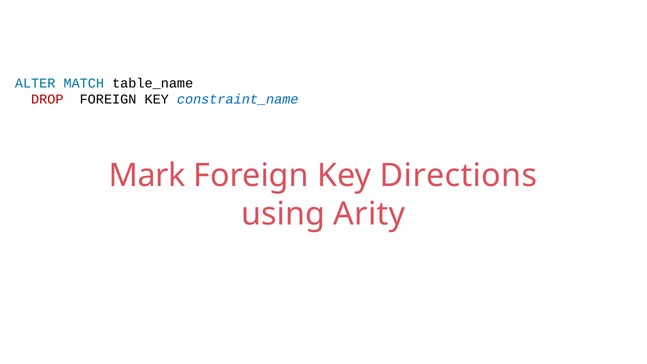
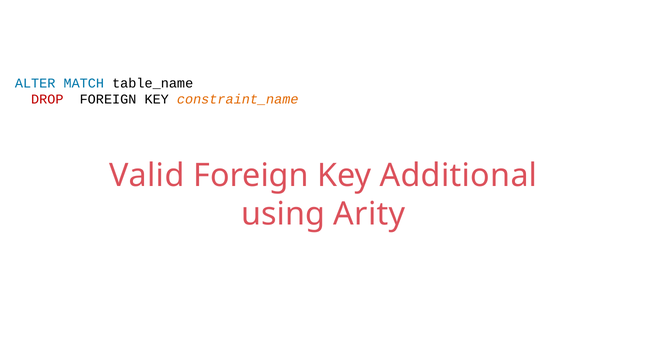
constraint_name colour: blue -> orange
Mark: Mark -> Valid
Directions: Directions -> Additional
